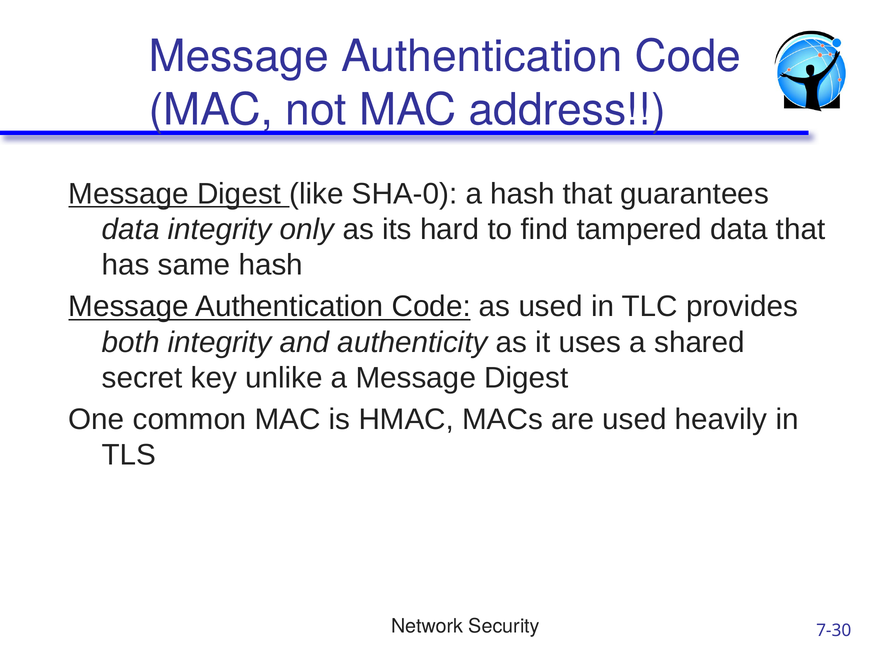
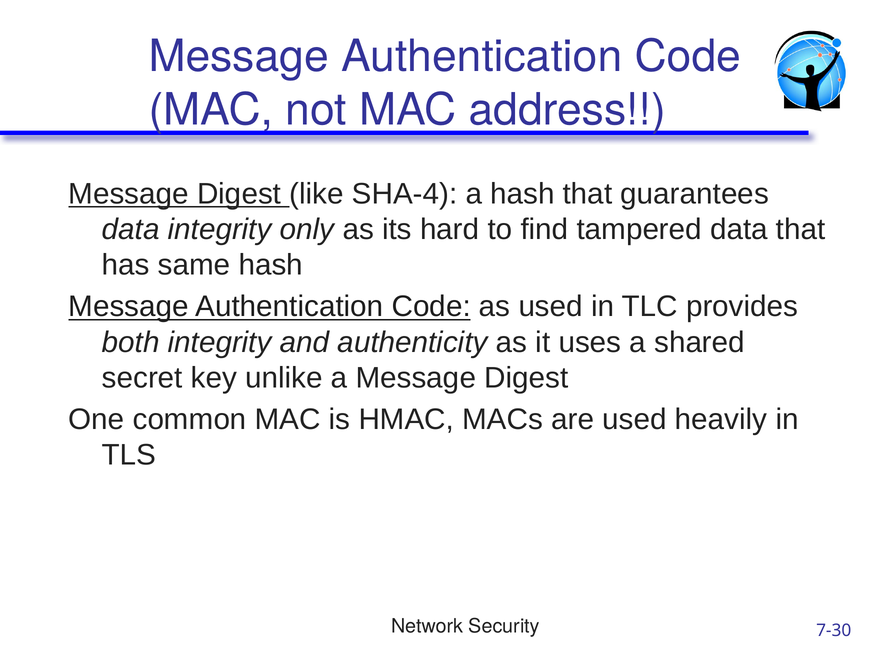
SHA-0: SHA-0 -> SHA-4
